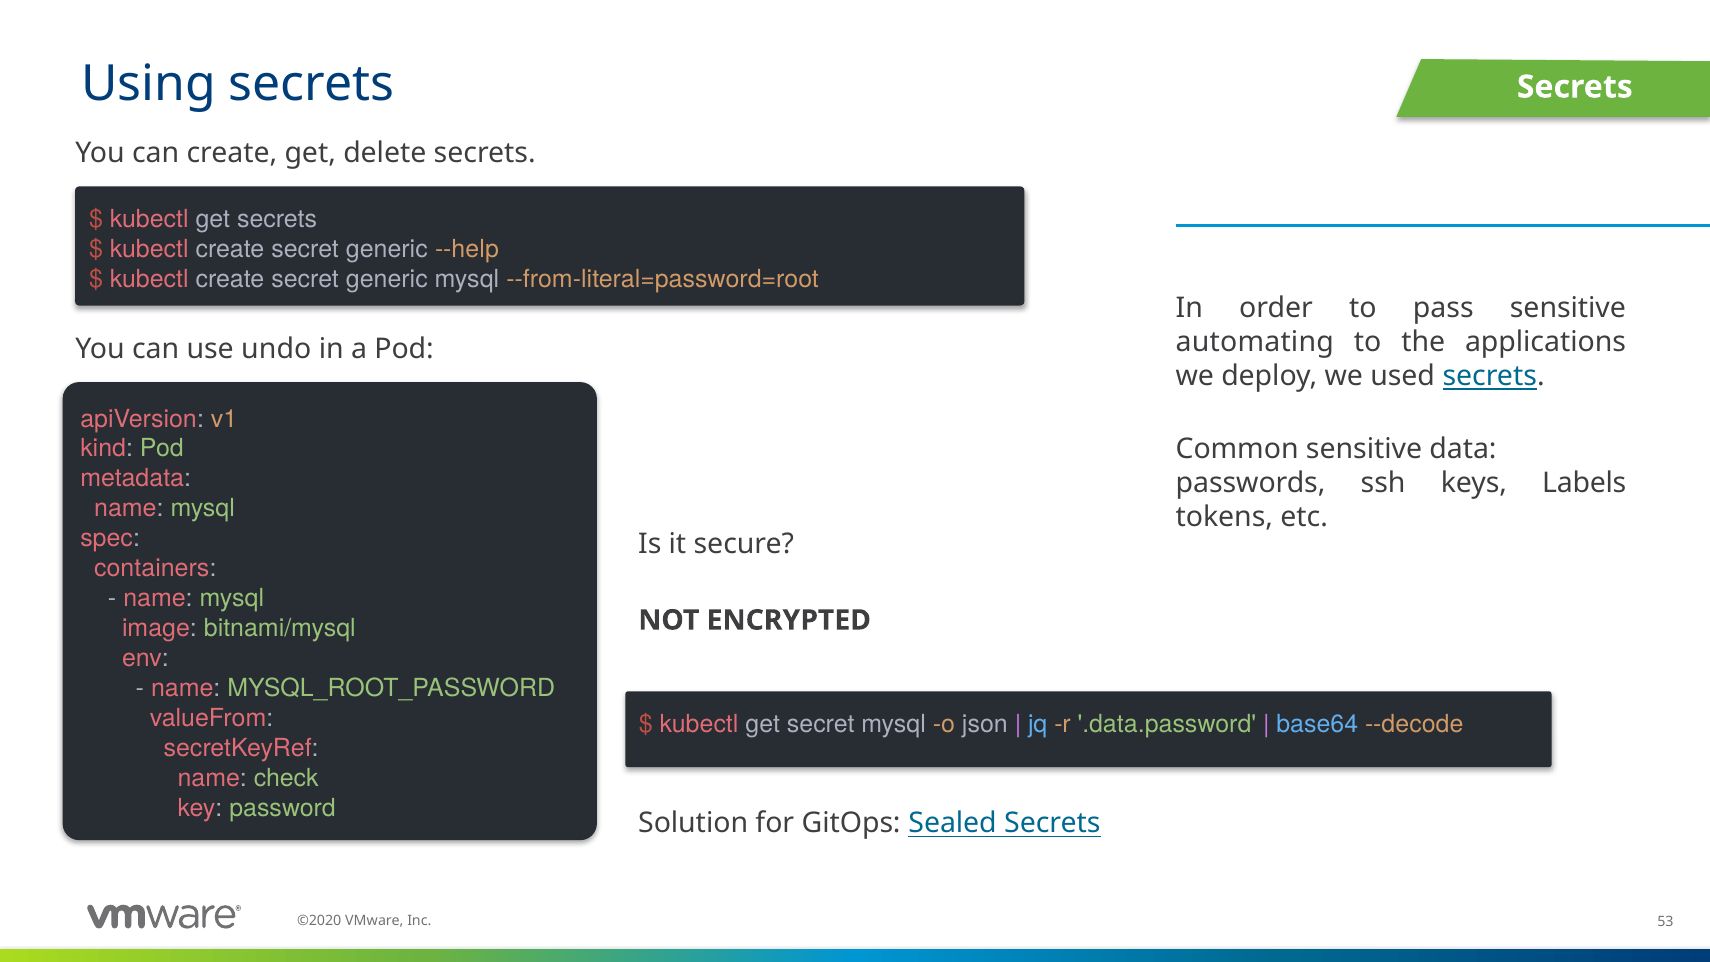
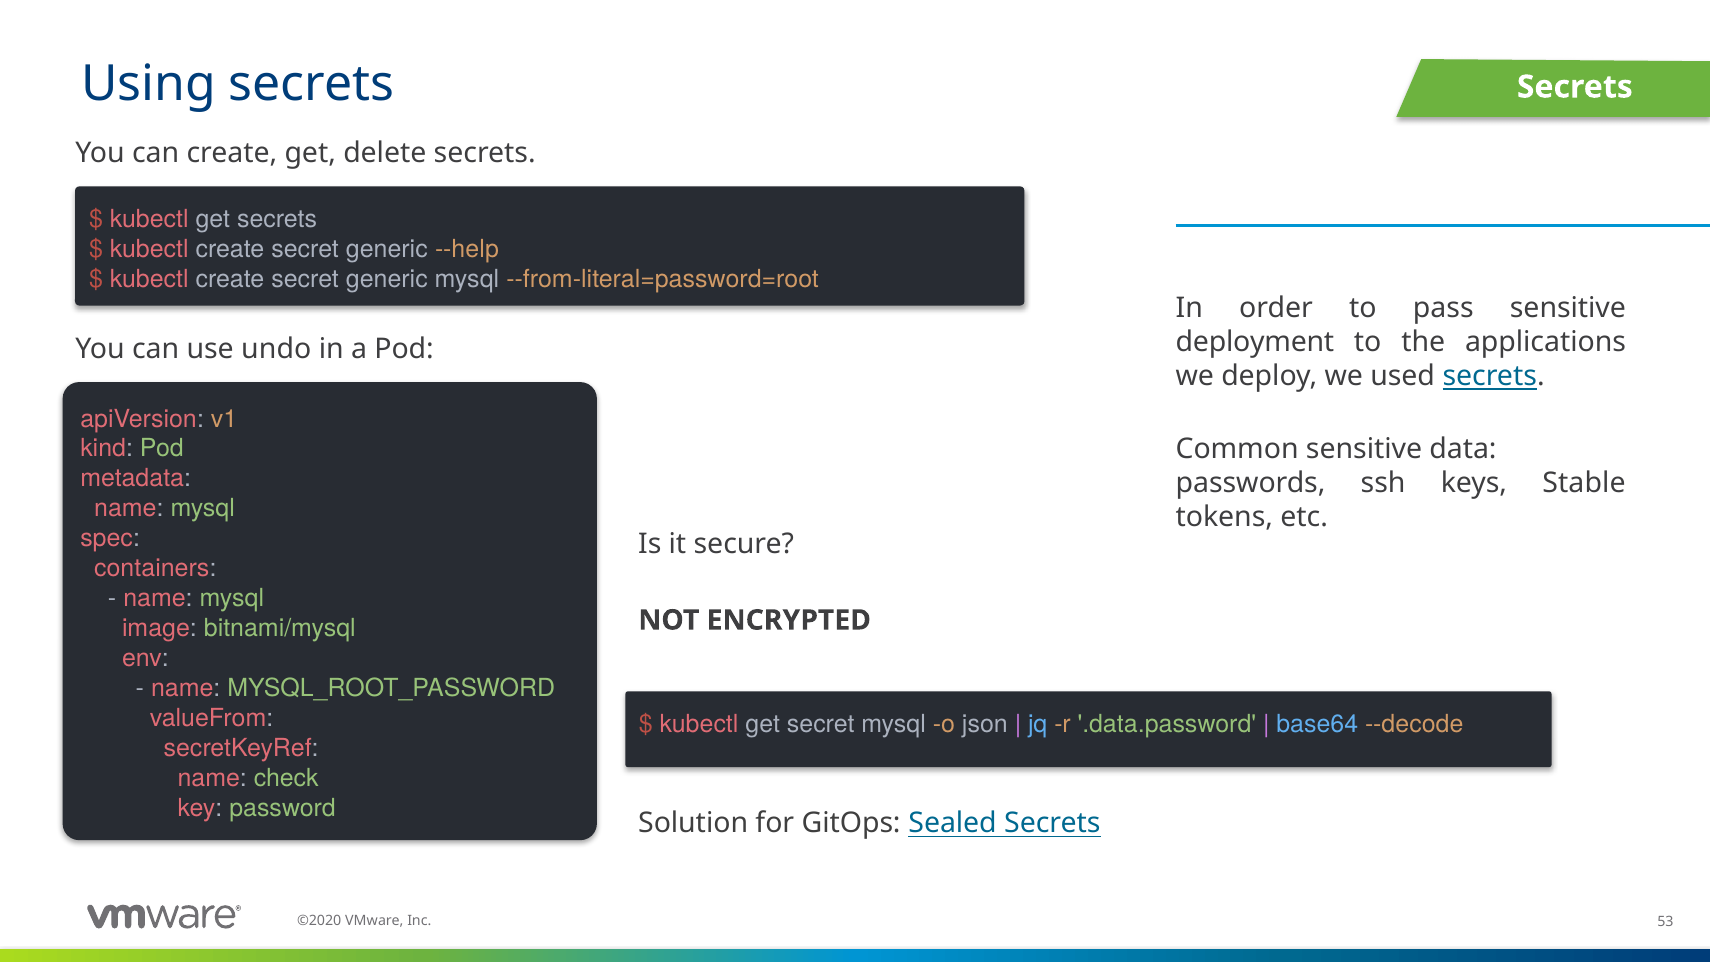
automating: automating -> deployment
Labels: Labels -> Stable
